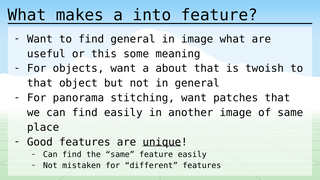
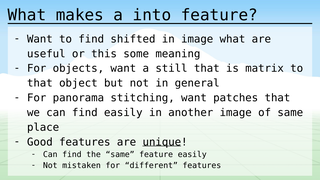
find general: general -> shifted
about: about -> still
twoish: twoish -> matrix
